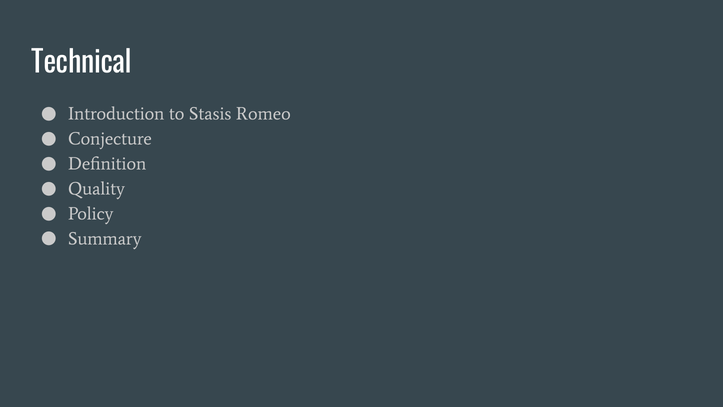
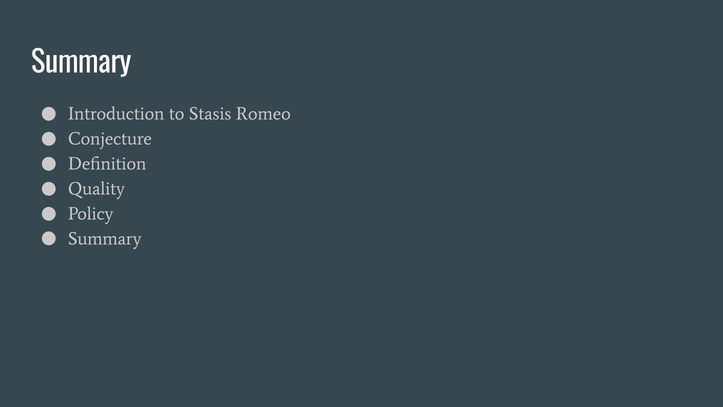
Technical at (82, 63): Technical -> Summary
